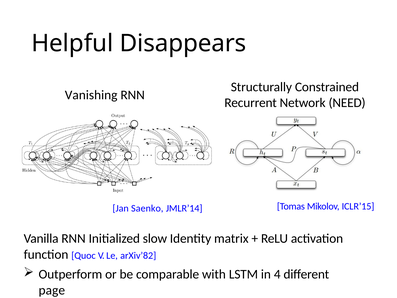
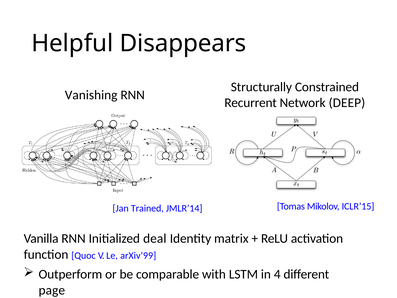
NEED: NEED -> DEEP
Saenko: Saenko -> Trained
slow: slow -> deal
arXiv’82: arXiv’82 -> arXiv’99
